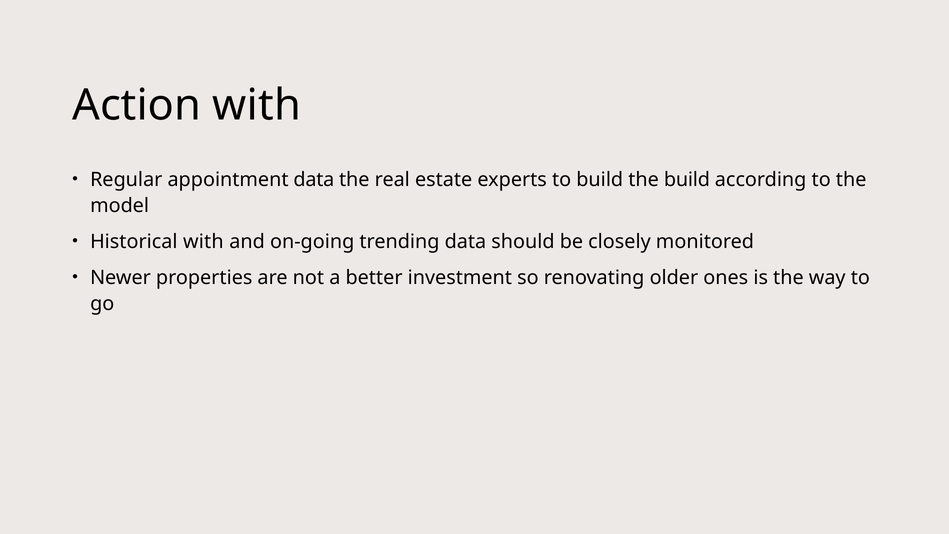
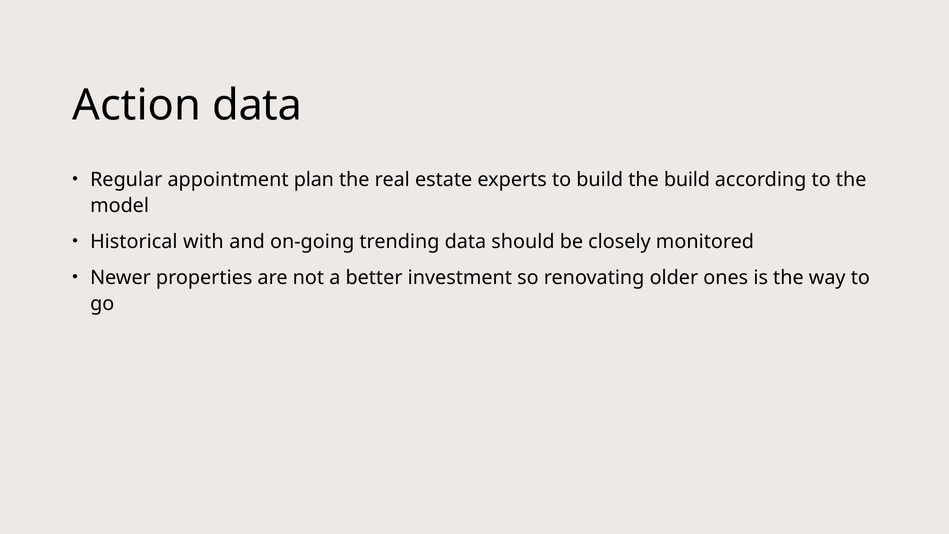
Action with: with -> data
appointment data: data -> plan
